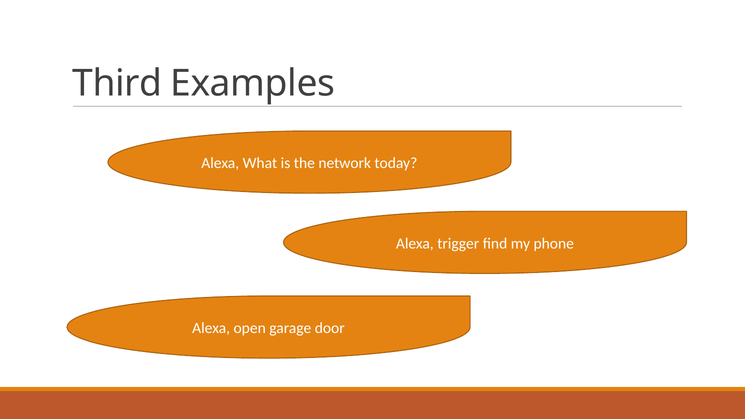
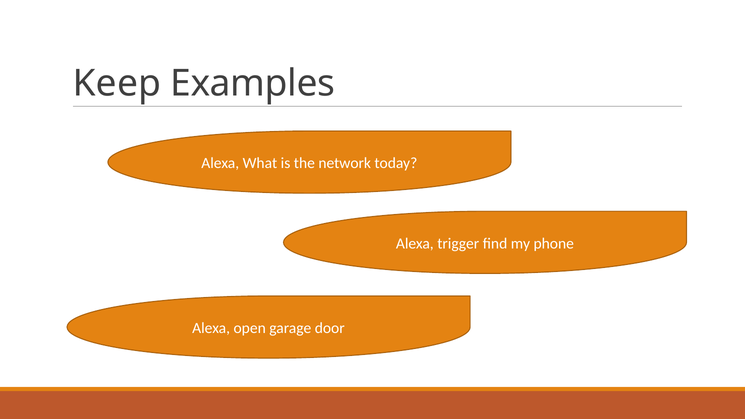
Third: Third -> Keep
